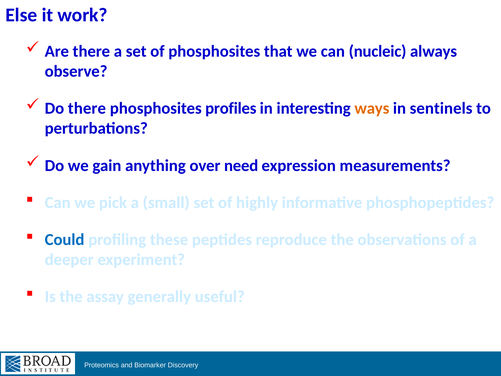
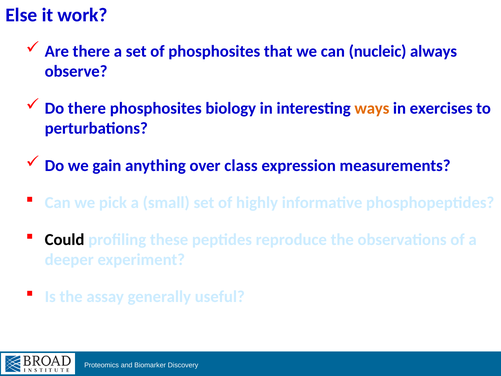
profiles: profiles -> biology
sentinels: sentinels -> exercises
need: need -> class
Could colour: blue -> black
